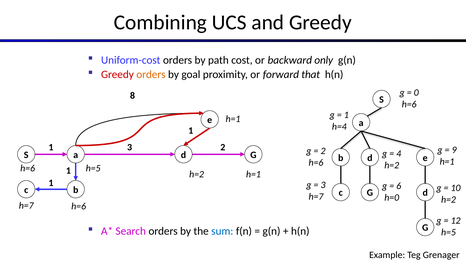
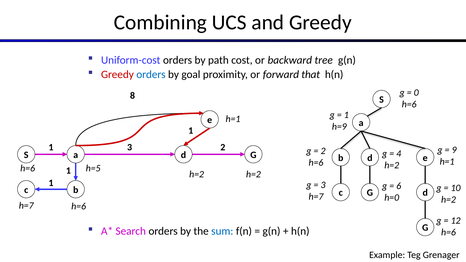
only: only -> tree
orders at (151, 74) colour: orange -> blue
h=4: h=4 -> h=9
h=1 at (253, 174): h=1 -> h=2
h=5 at (449, 233): h=5 -> h=6
